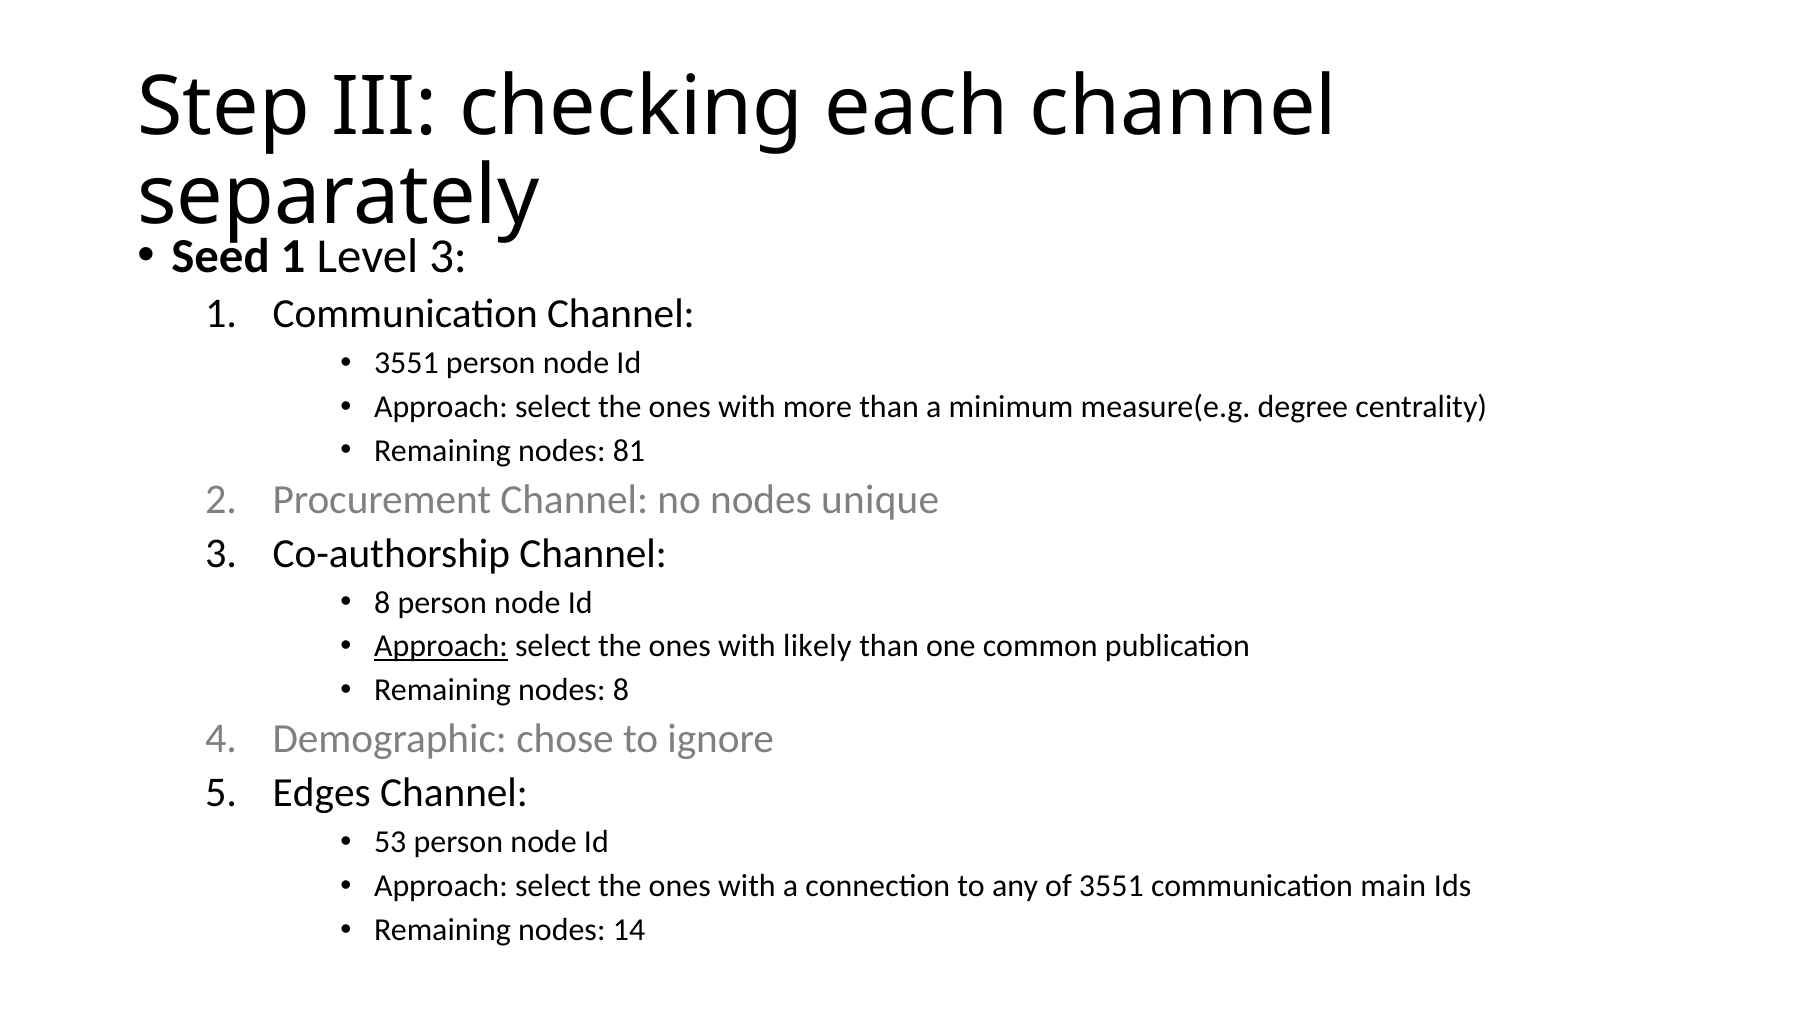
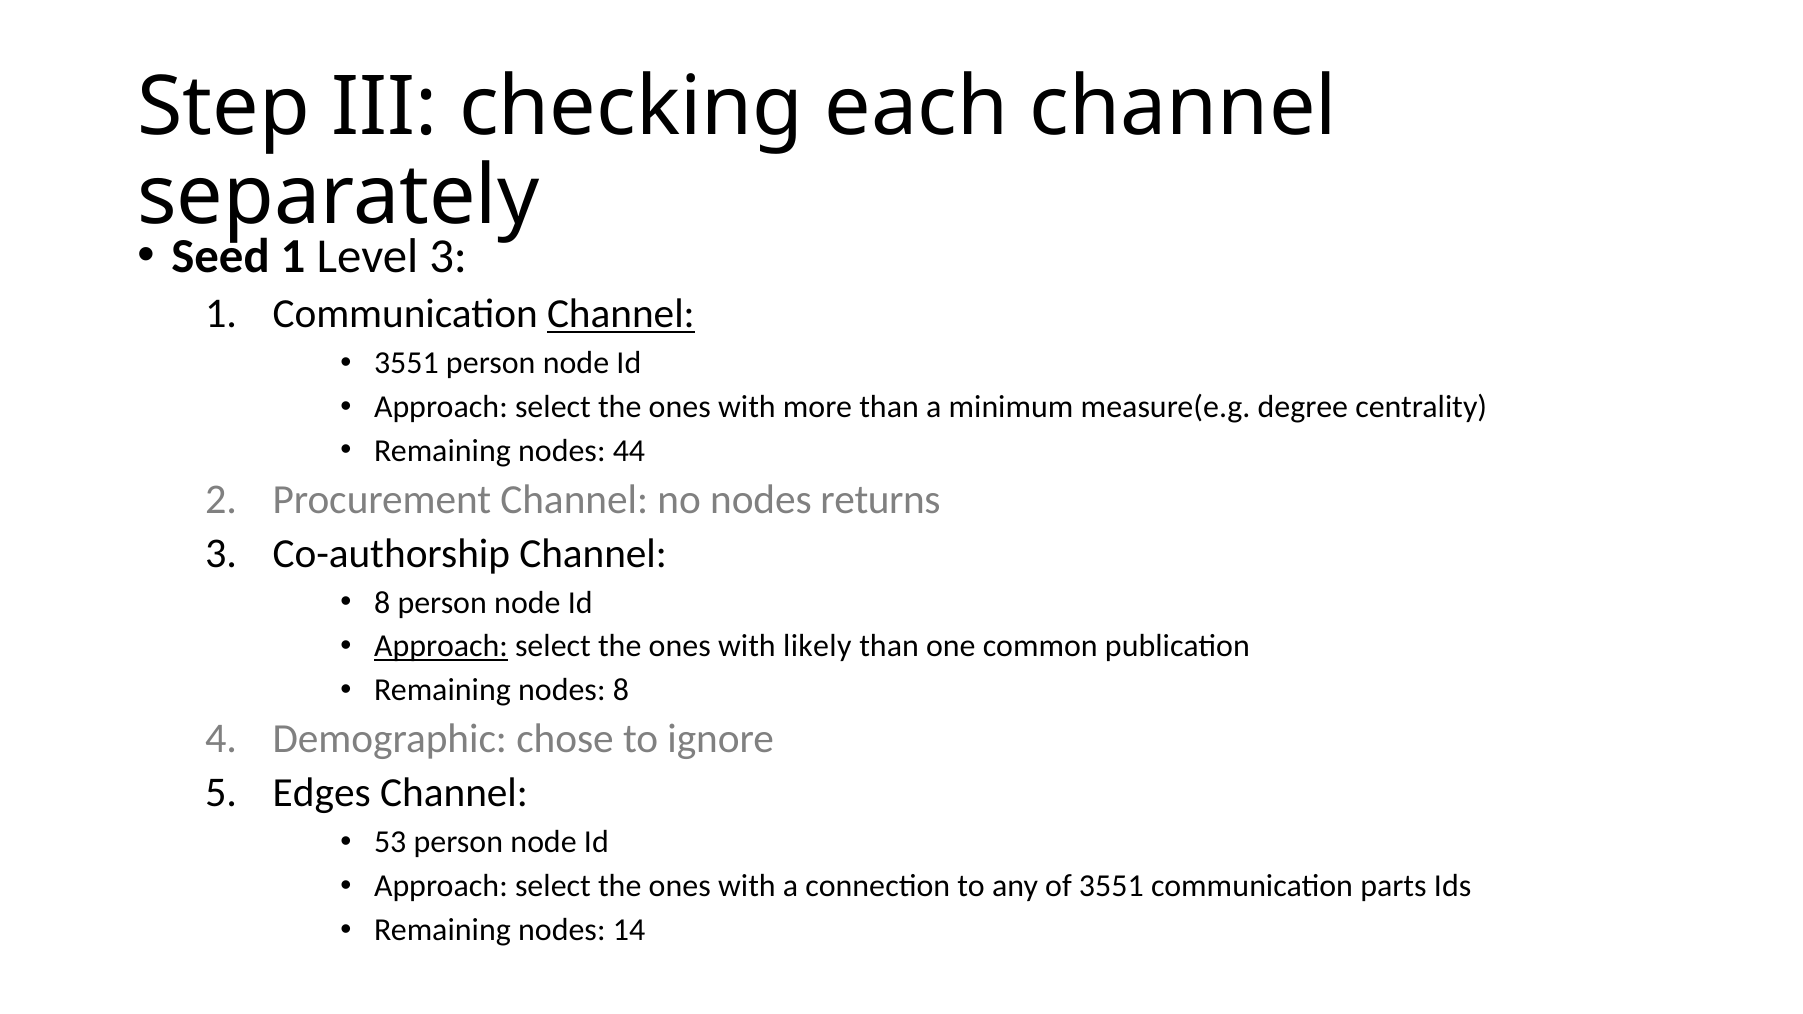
Channel at (621, 314) underline: none -> present
81: 81 -> 44
unique: unique -> returns
main: main -> parts
